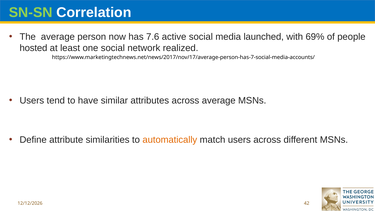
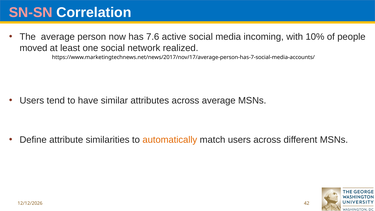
SN-SN colour: light green -> pink
launched: launched -> incoming
69%: 69% -> 10%
hosted: hosted -> moved
